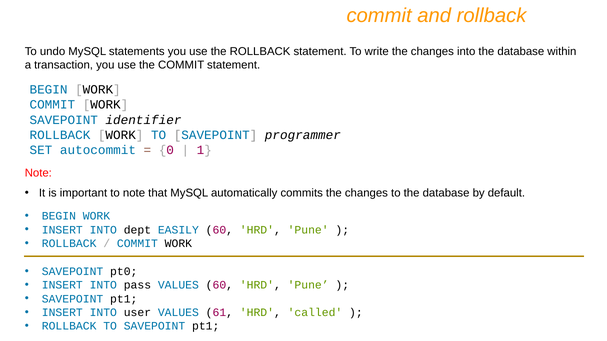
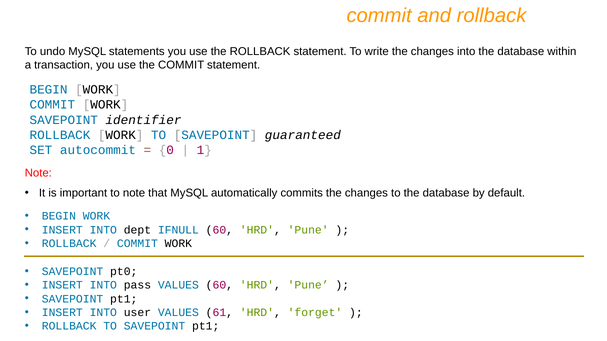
programmer: programmer -> guaranteed
EASILY: EASILY -> IFNULL
called: called -> forget
